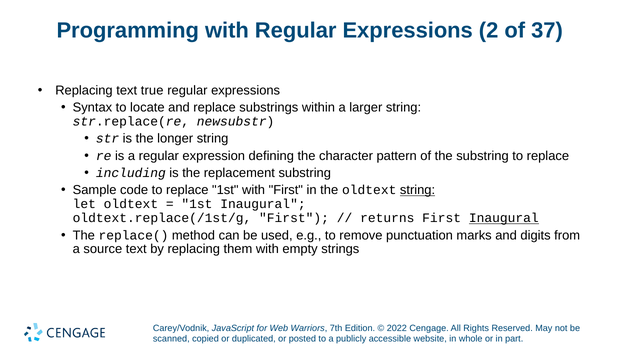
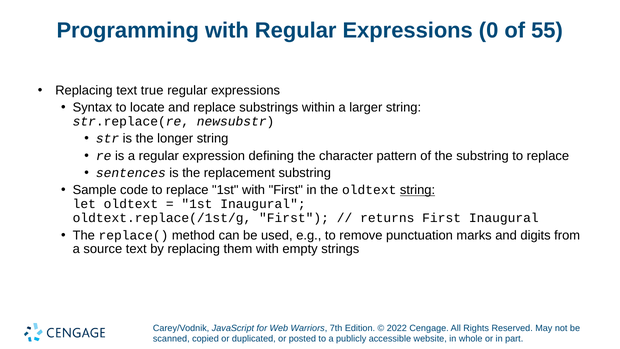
2: 2 -> 0
37: 37 -> 55
including: including -> sentences
Inaugural at (504, 218) underline: present -> none
